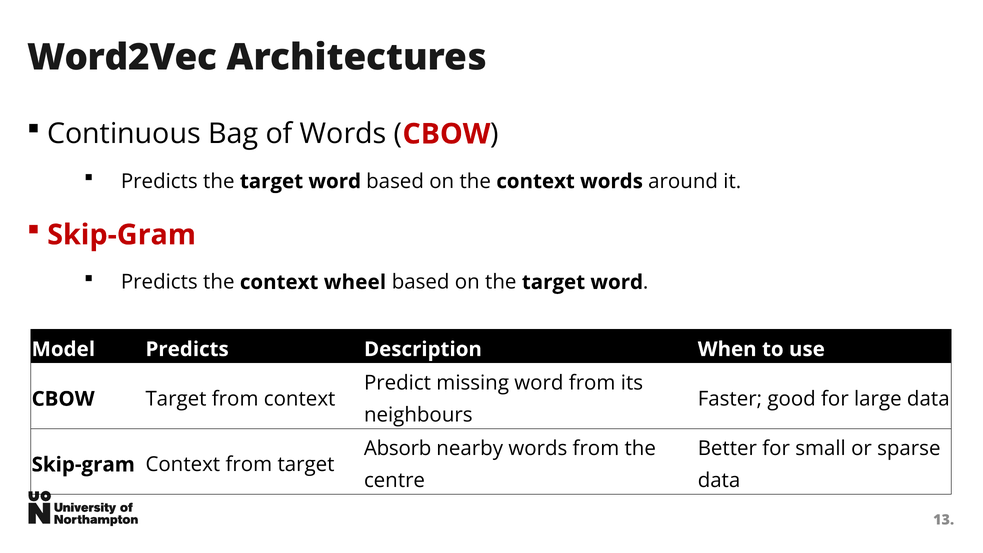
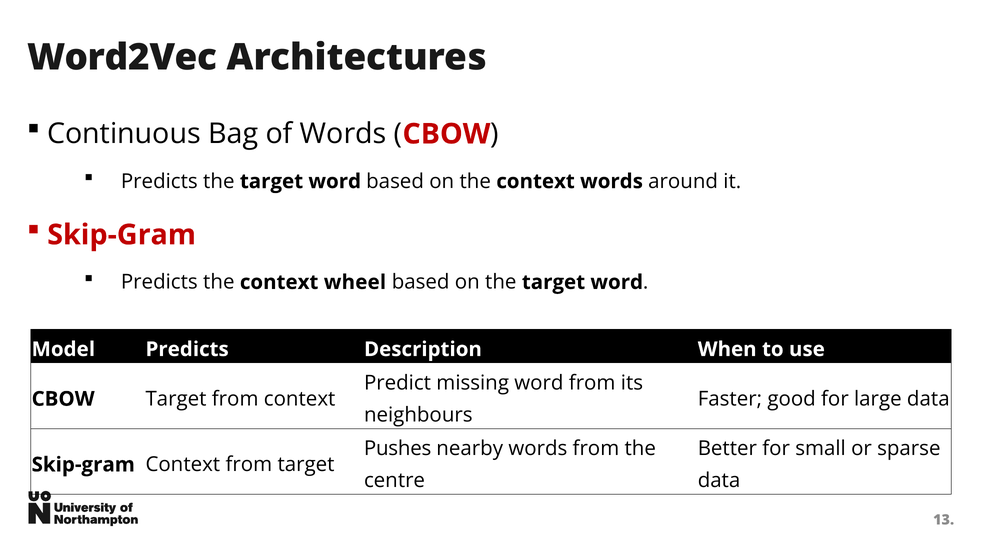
Absorb: Absorb -> Pushes
